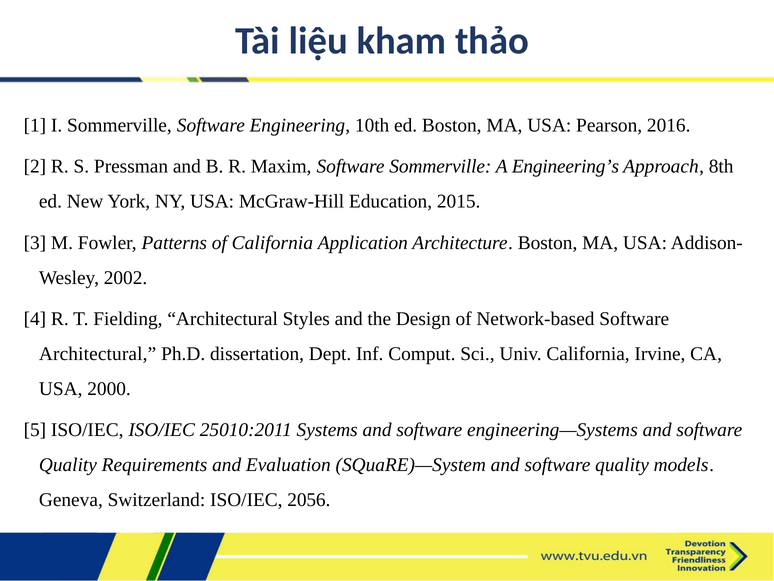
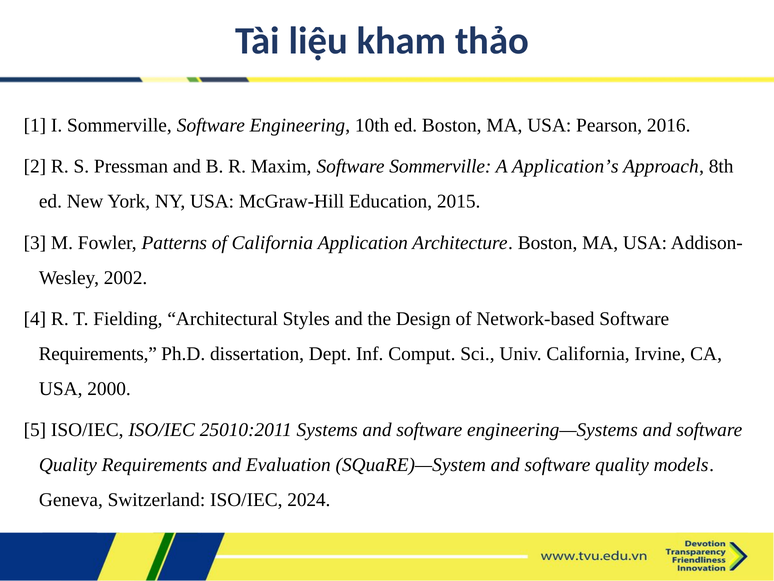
Engineering’s: Engineering’s -> Application’s
Architectural at (98, 353): Architectural -> Requirements
2056: 2056 -> 2024
